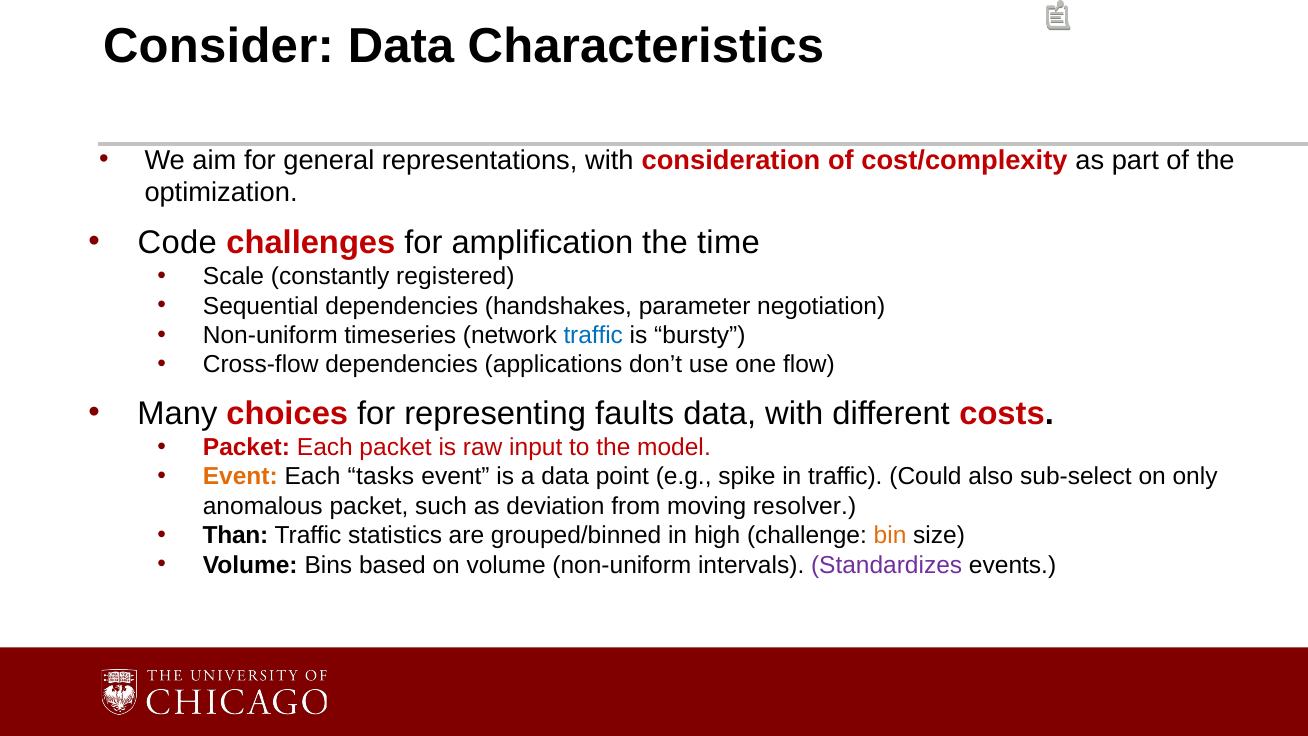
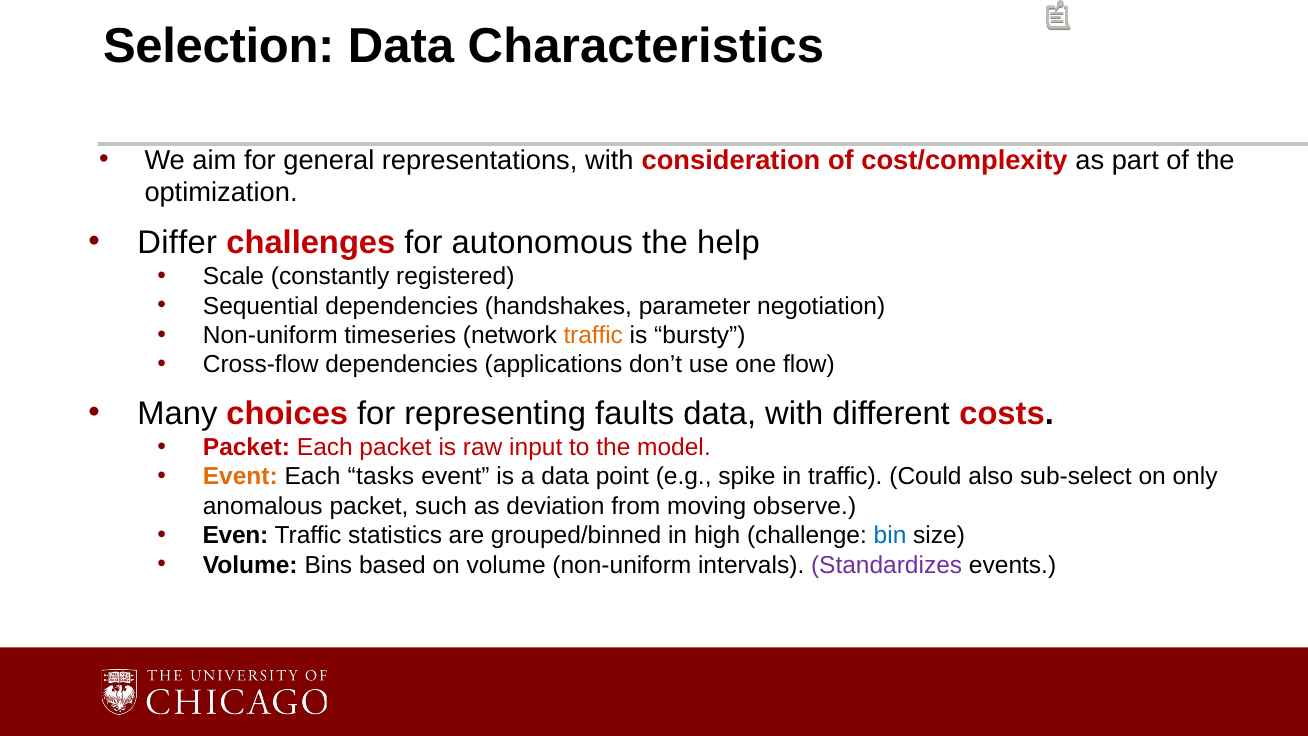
Consider: Consider -> Selection
Code: Code -> Differ
amplification: amplification -> autonomous
time: time -> help
traffic at (593, 335) colour: blue -> orange
resolver: resolver -> observe
Than: Than -> Even
bin colour: orange -> blue
